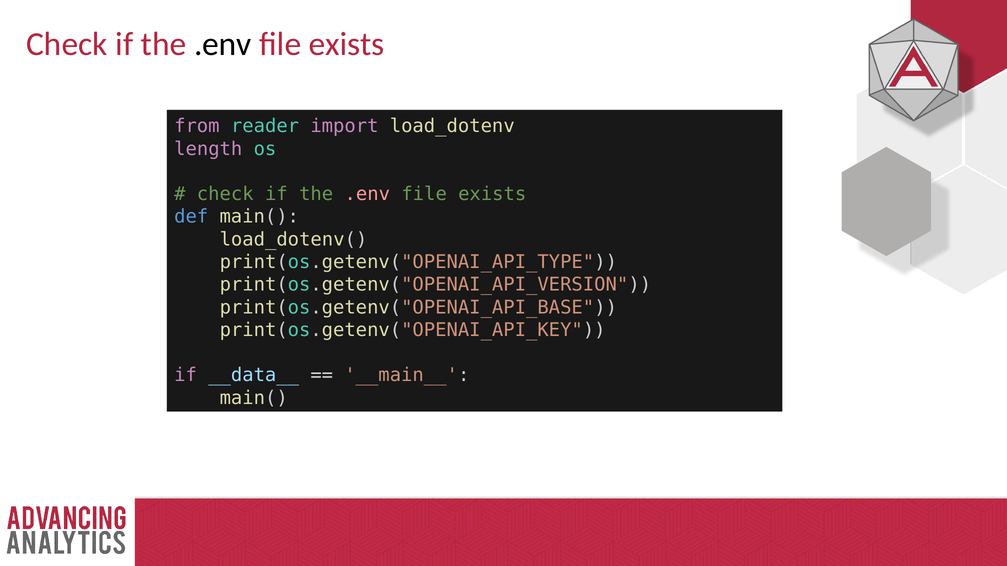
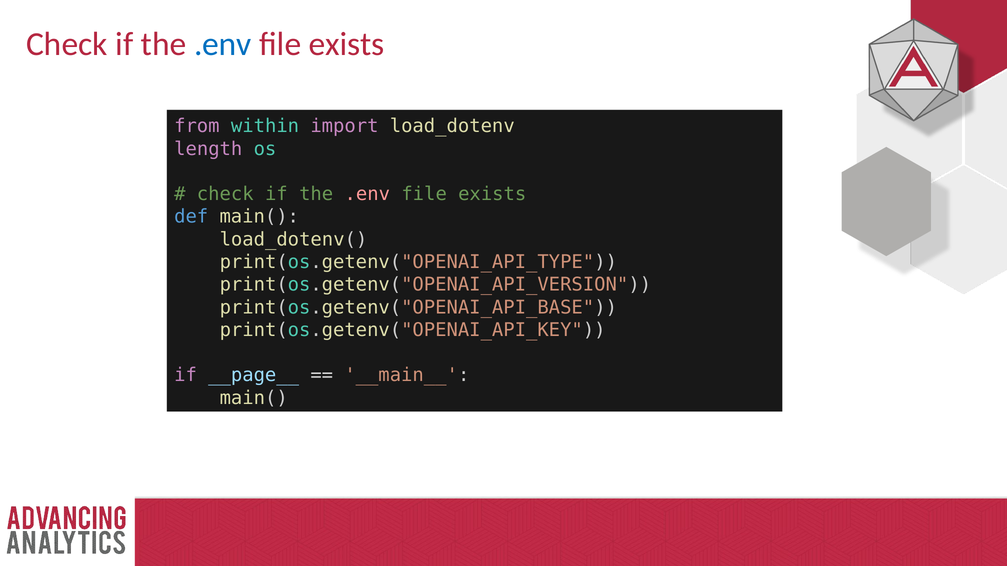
.env at (223, 44) colour: black -> blue
reader: reader -> within
__data__: __data__ -> __page__
